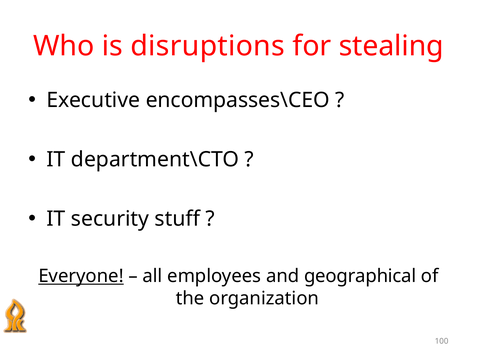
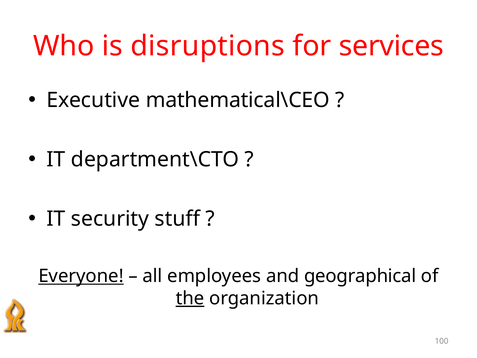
stealing: stealing -> services
encompasses\CEO: encompasses\CEO -> mathematical\CEO
the underline: none -> present
